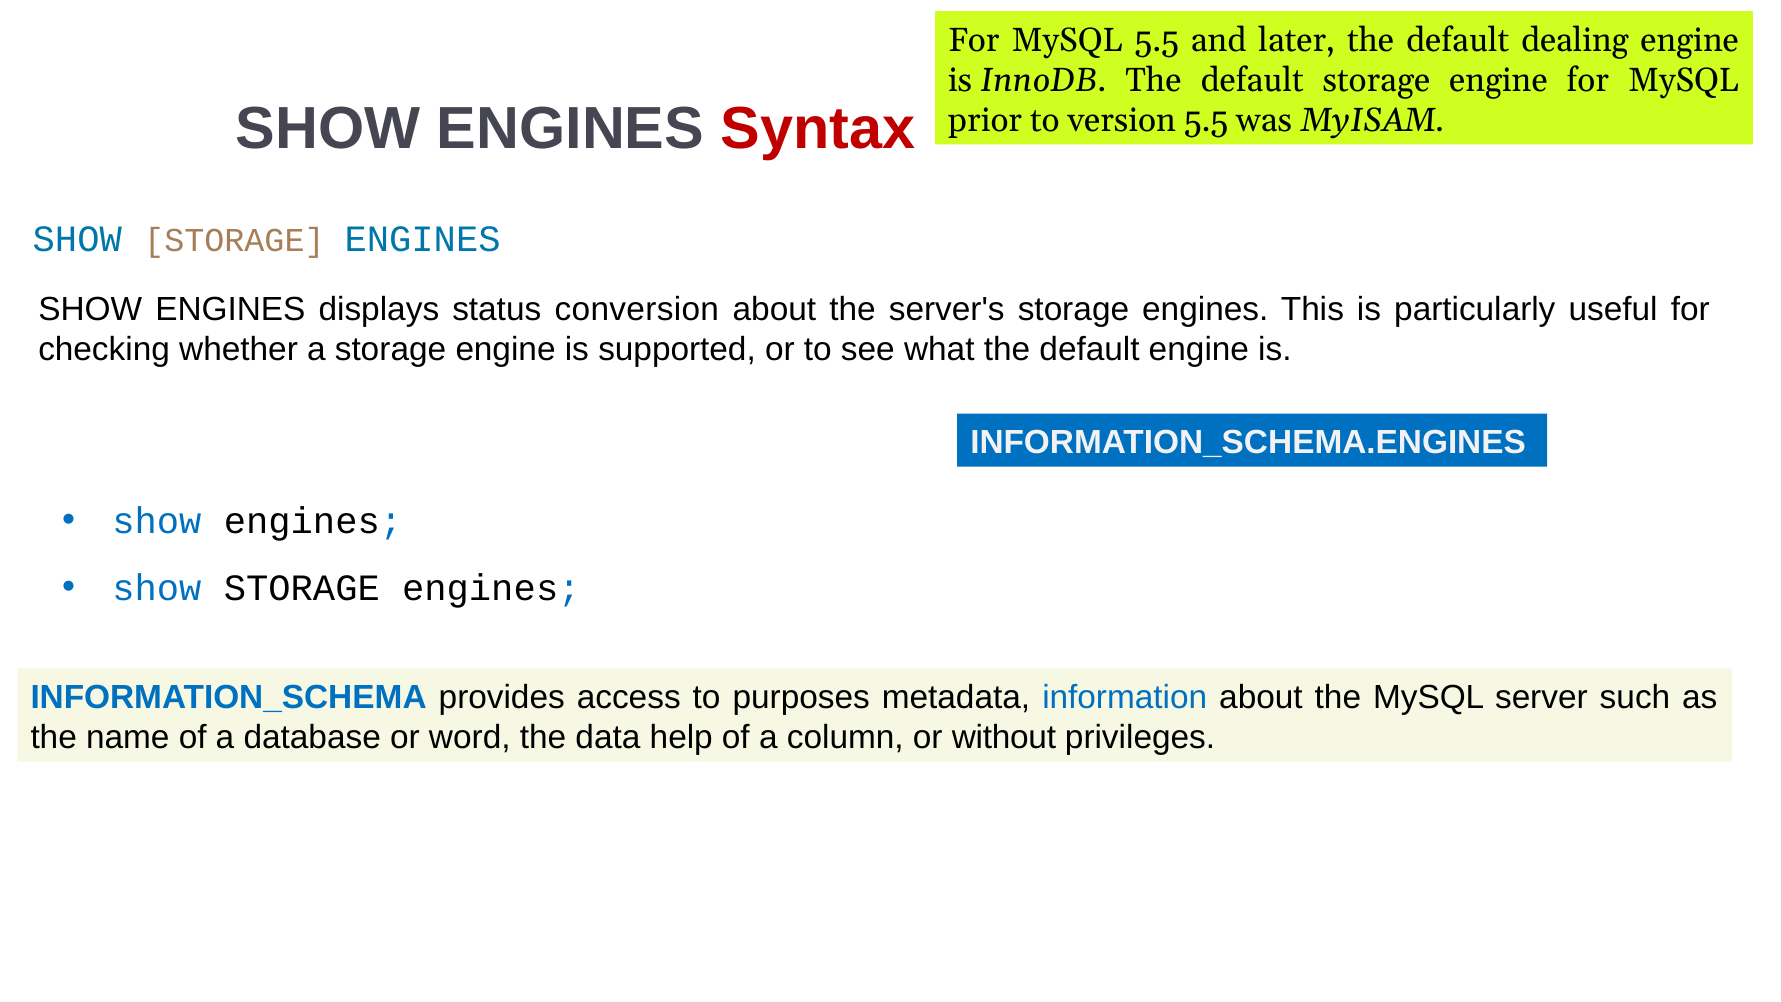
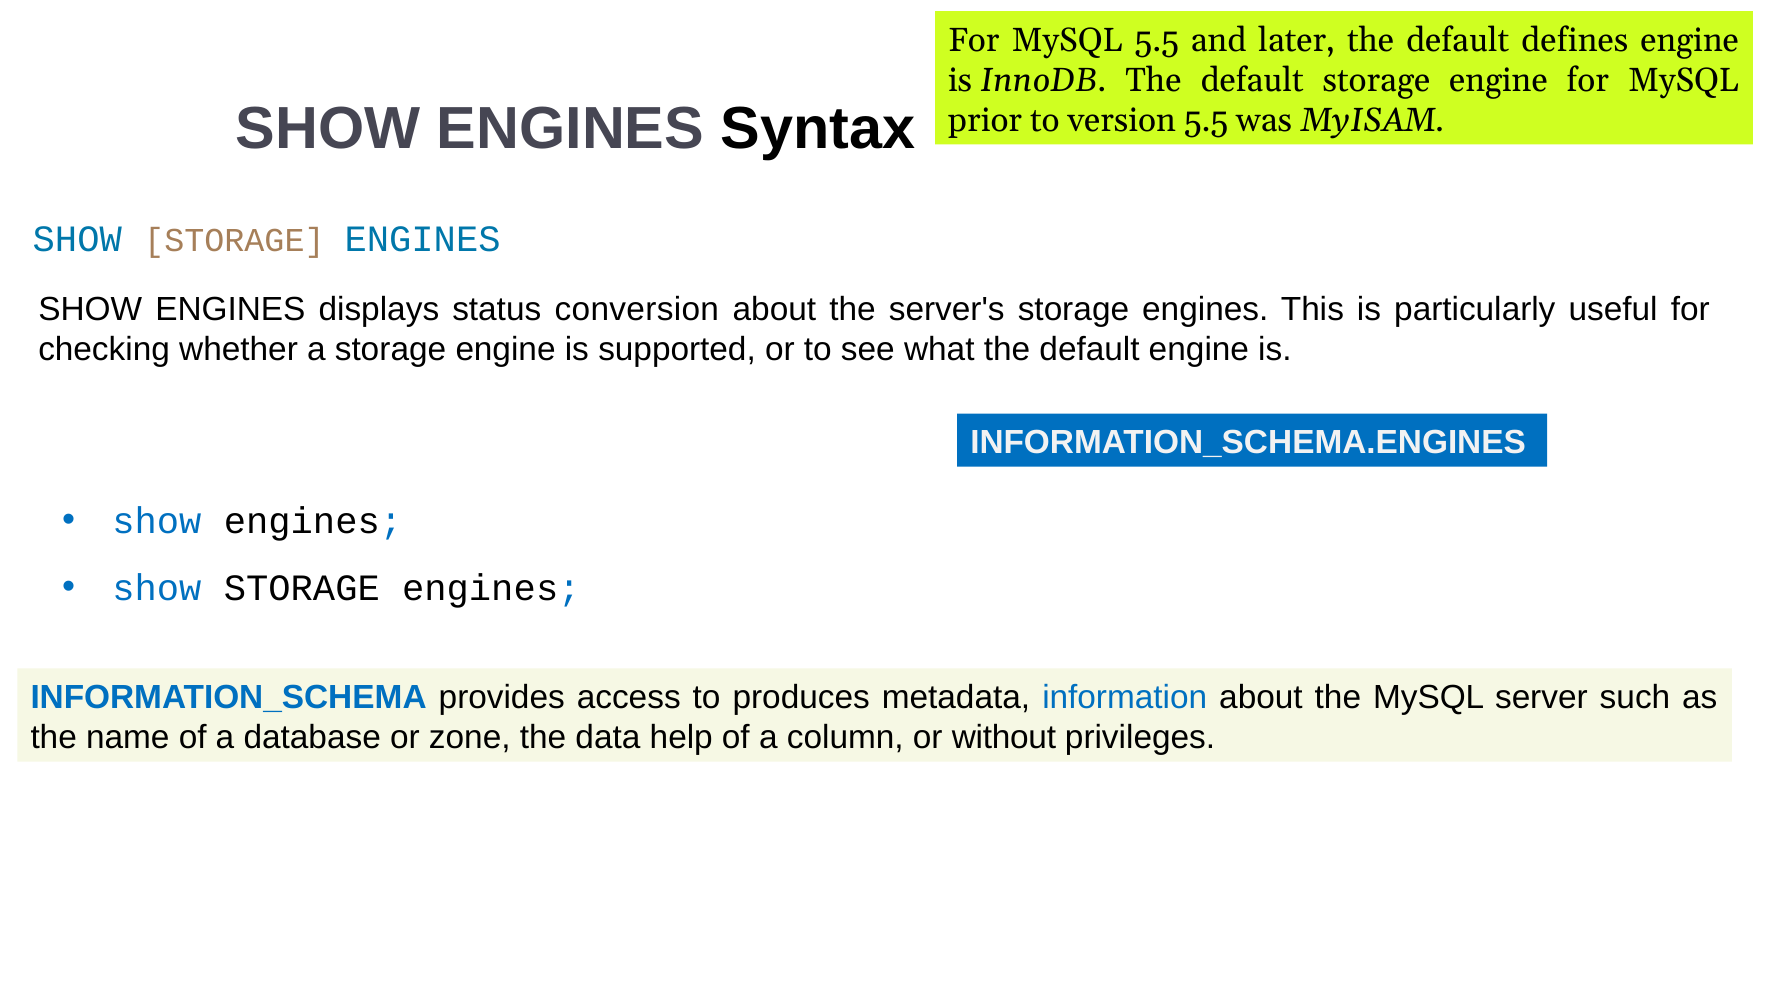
dealing: dealing -> defines
Syntax colour: red -> black
purposes: purposes -> produces
word: word -> zone
